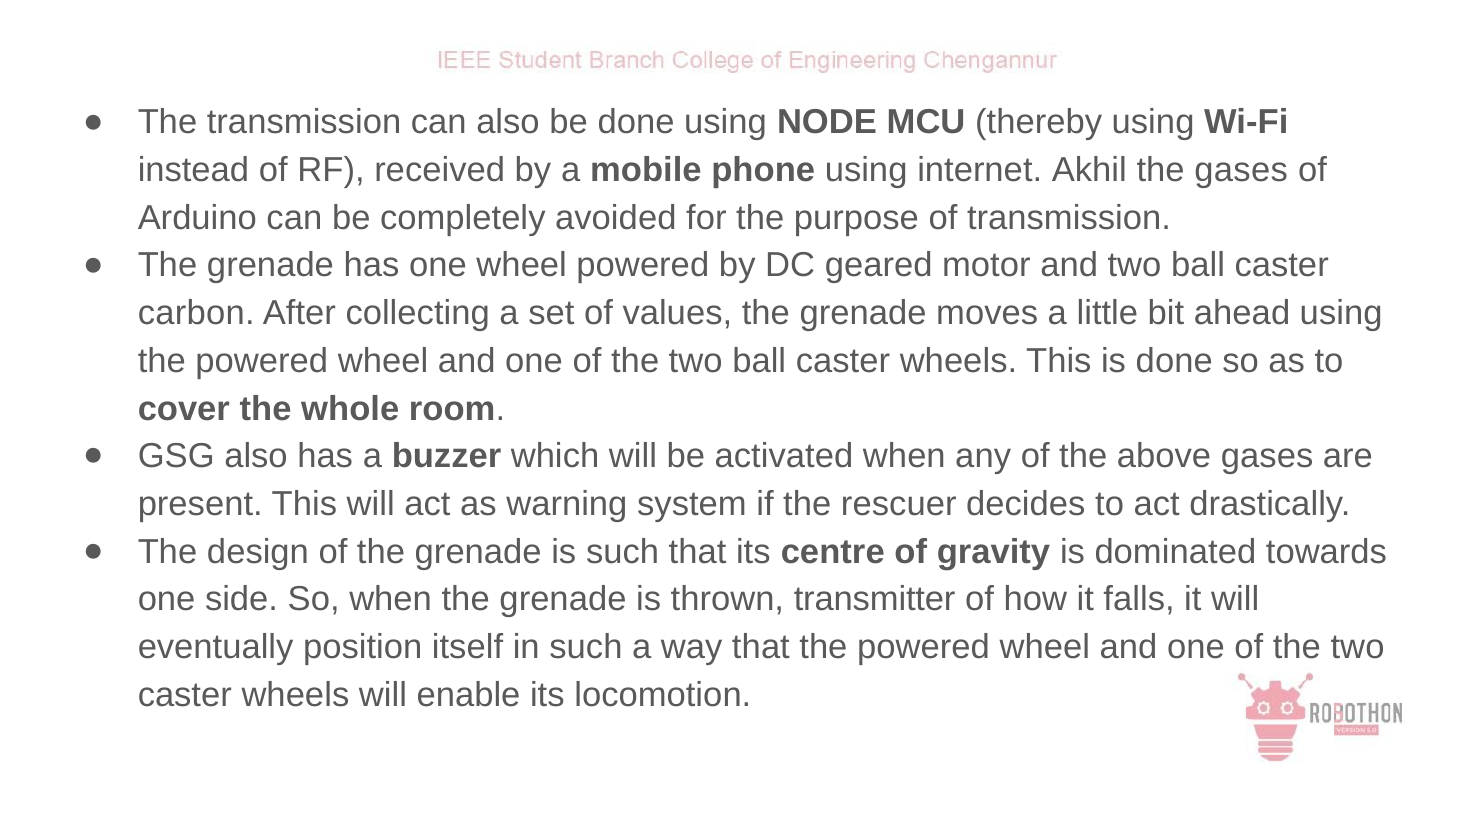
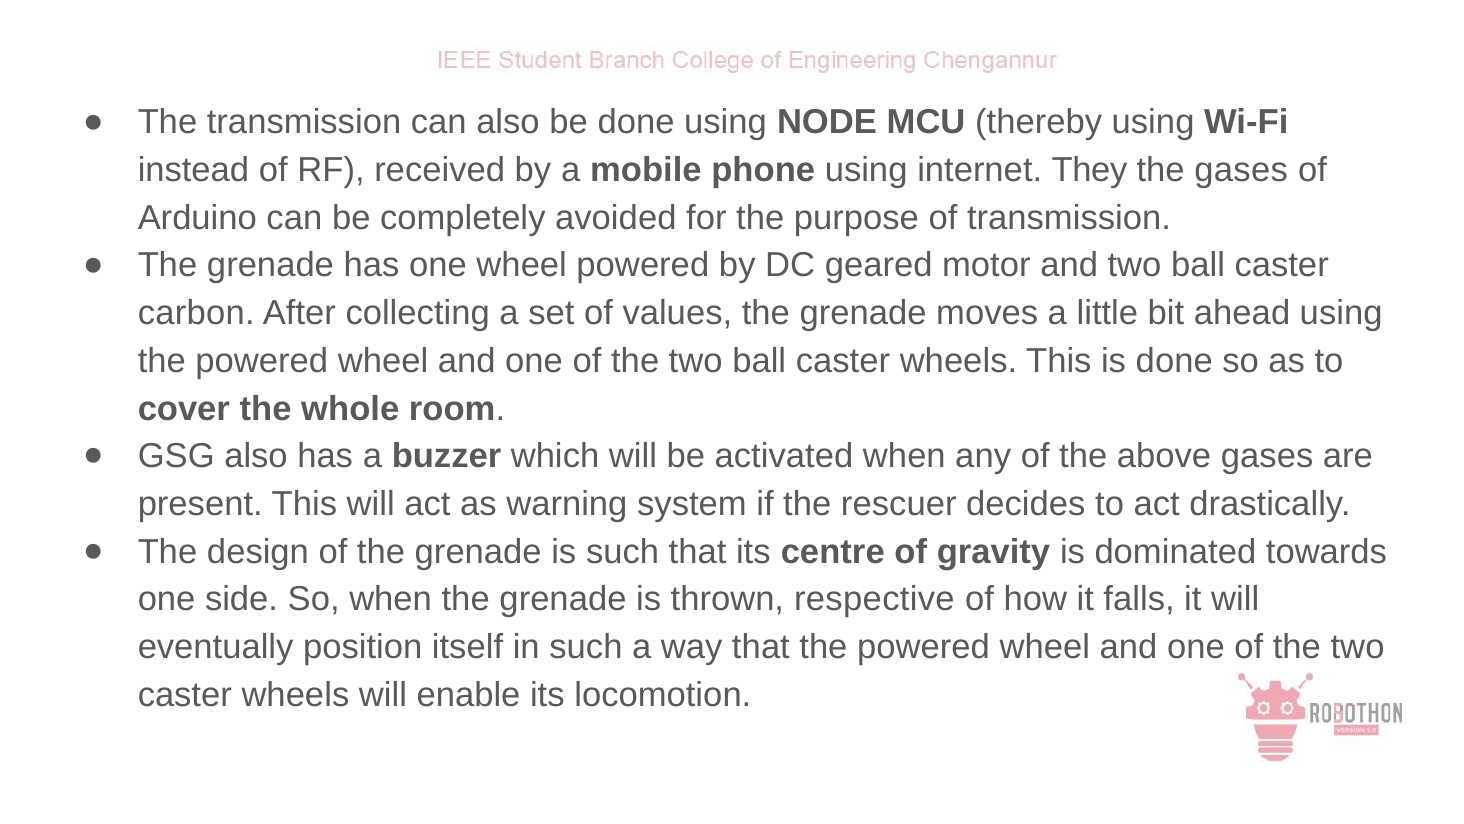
Akhil: Akhil -> They
transmitter: transmitter -> respective
